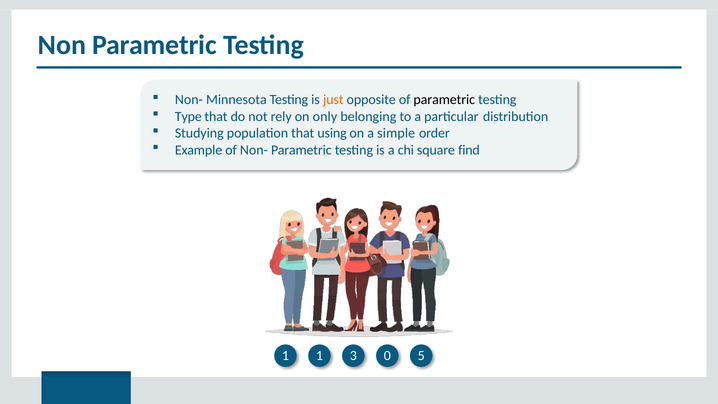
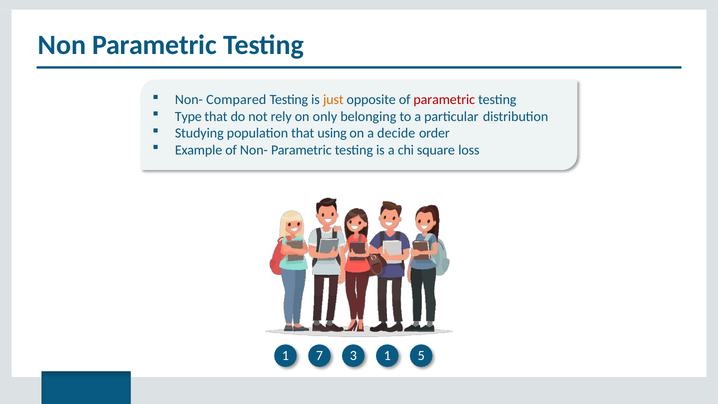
Minnesota: Minnesota -> Compared
parametric at (444, 100) colour: black -> red
simple: simple -> decide
find: find -> loss
1 1: 1 -> 7
3 0: 0 -> 1
